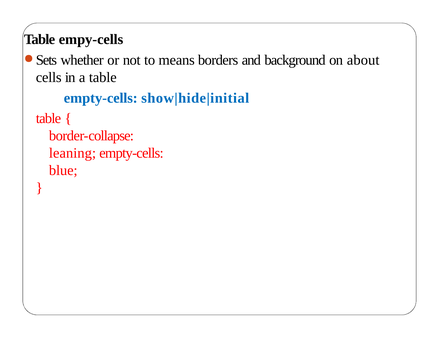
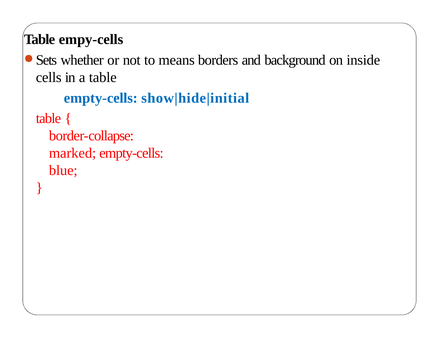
about: about -> inside
leaning: leaning -> marked
